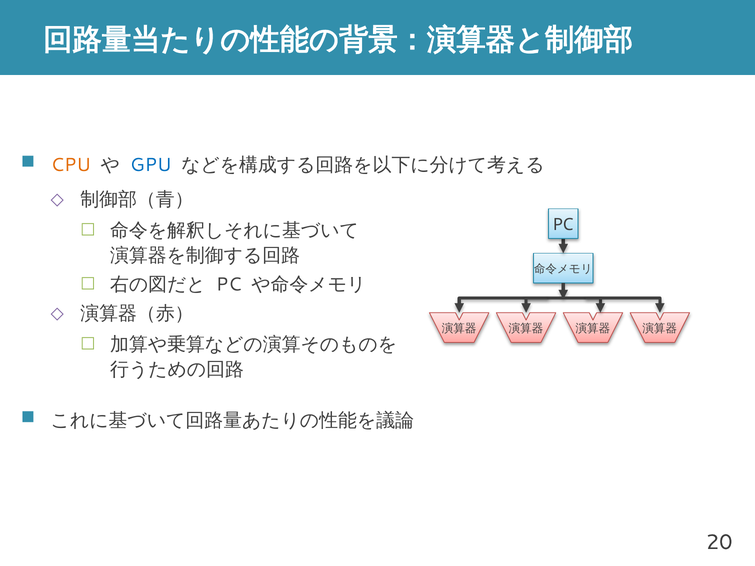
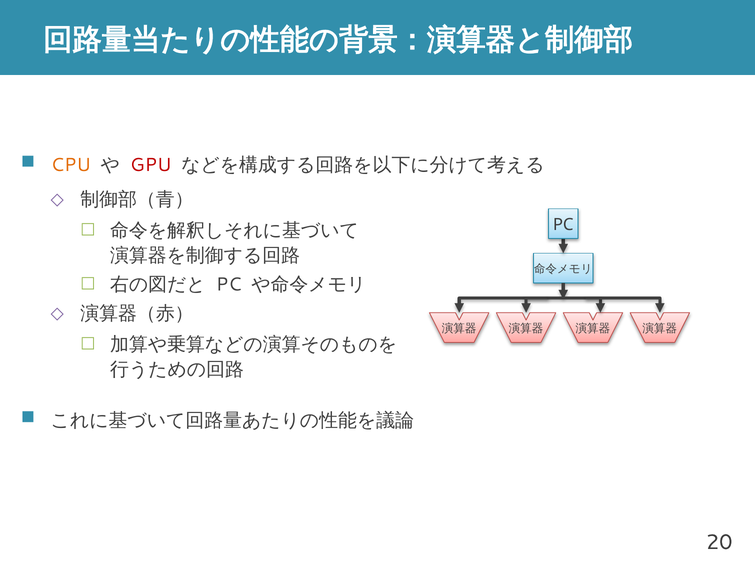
GPU colour: blue -> red
